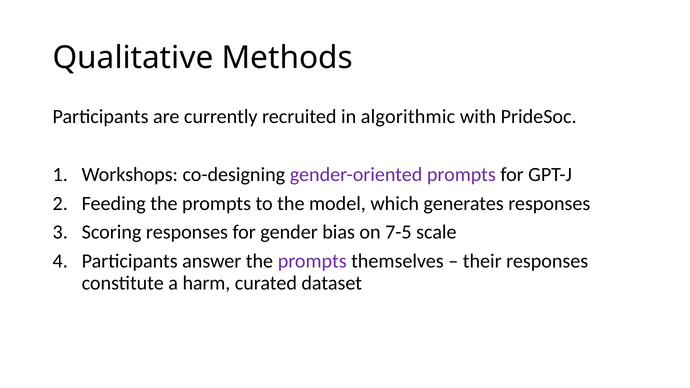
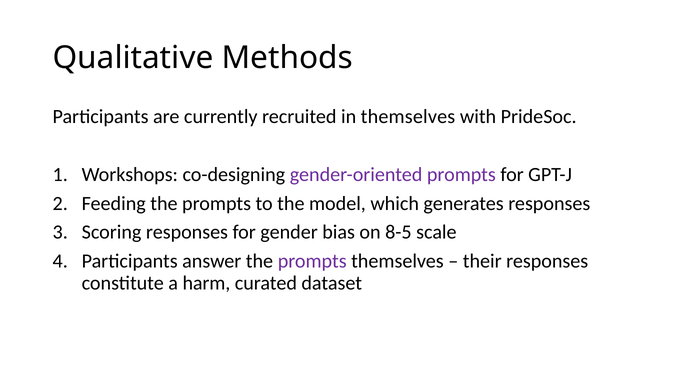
in algorithmic: algorithmic -> themselves
7-5: 7-5 -> 8-5
